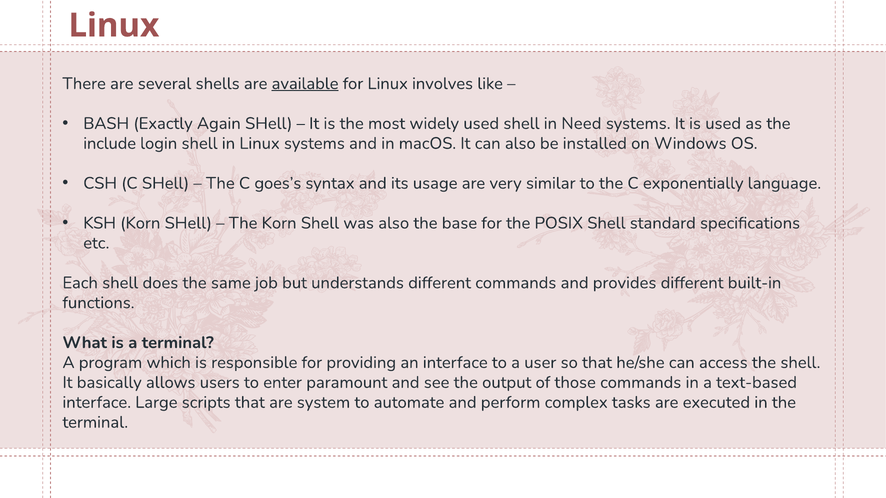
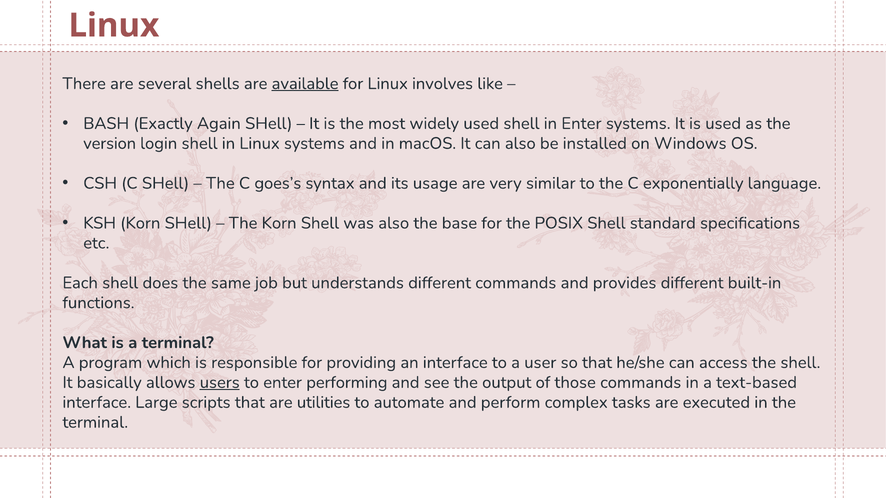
in Need: Need -> Enter
include: include -> version
users underline: none -> present
paramount: paramount -> performing
system: system -> utilities
